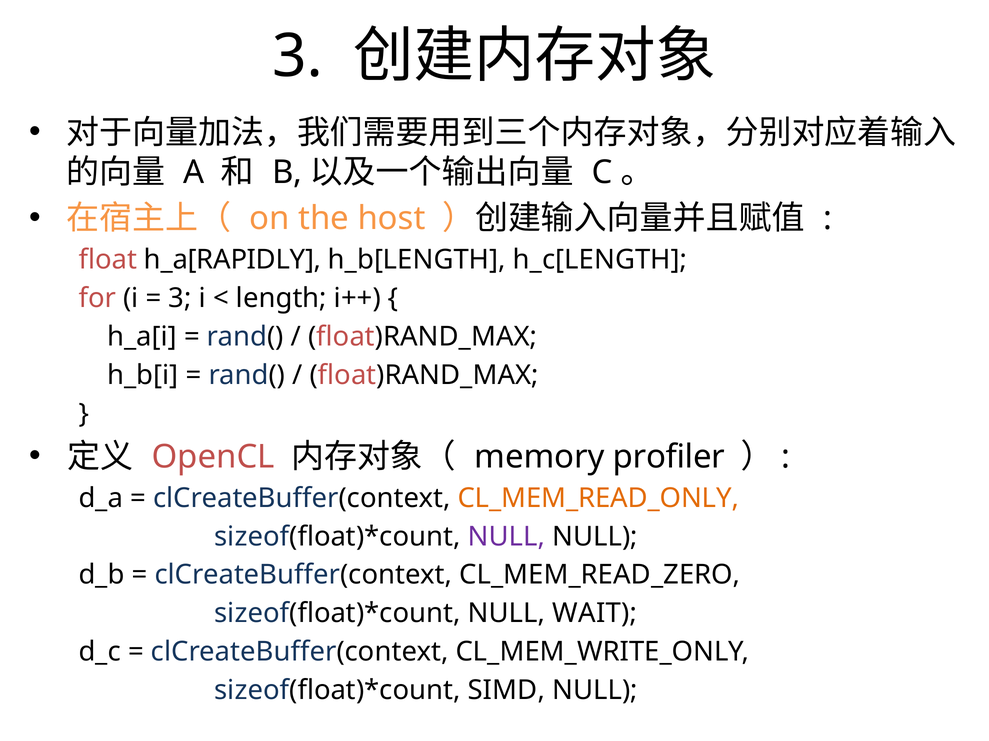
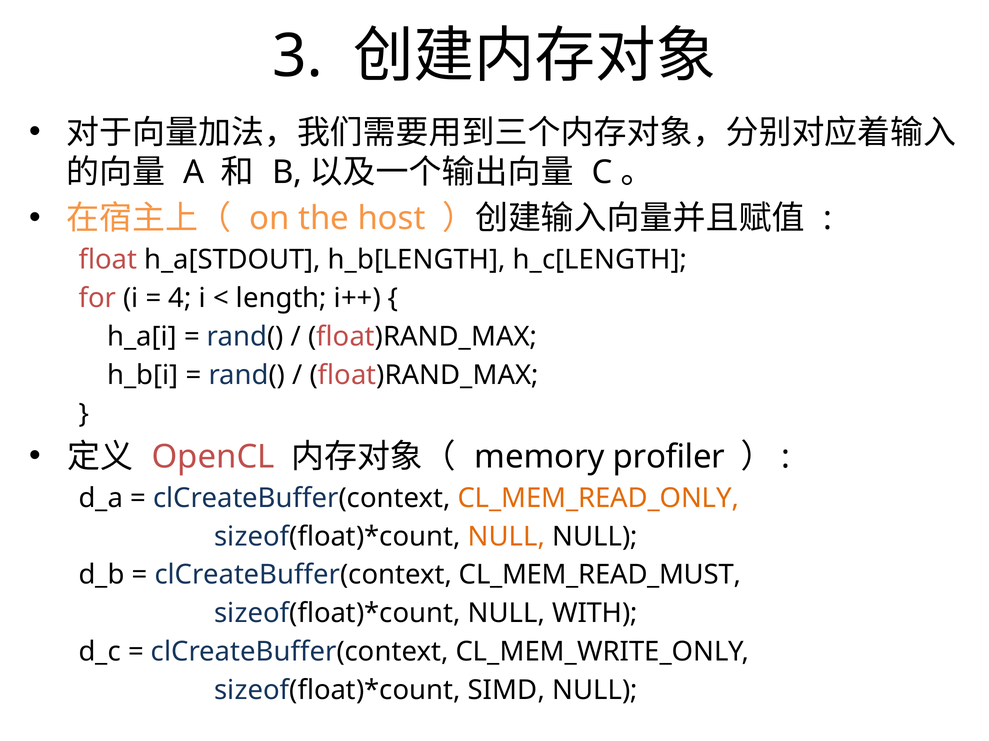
h_a[RAPIDLY: h_a[RAPIDLY -> h_a[STDOUT
3 at (180, 299): 3 -> 4
NULL at (506, 537) colour: purple -> orange
CL_MEM_READ_ZERO: CL_MEM_READ_ZERO -> CL_MEM_READ_MUST
WAIT: WAIT -> WITH
